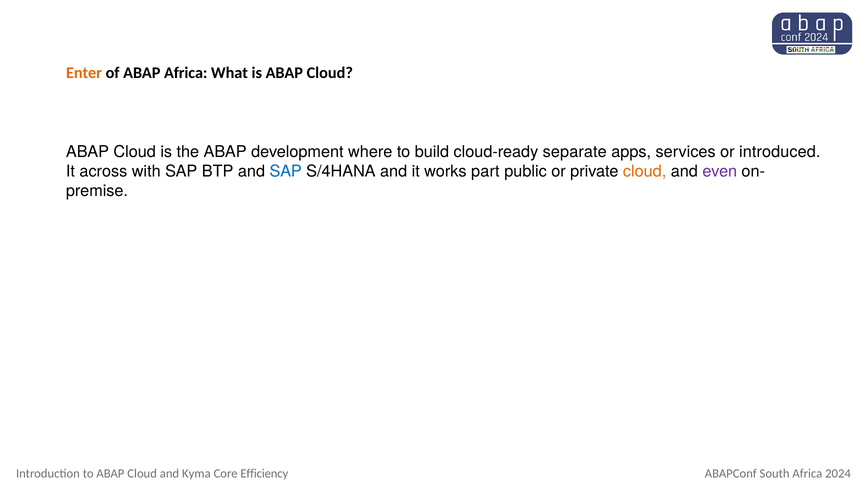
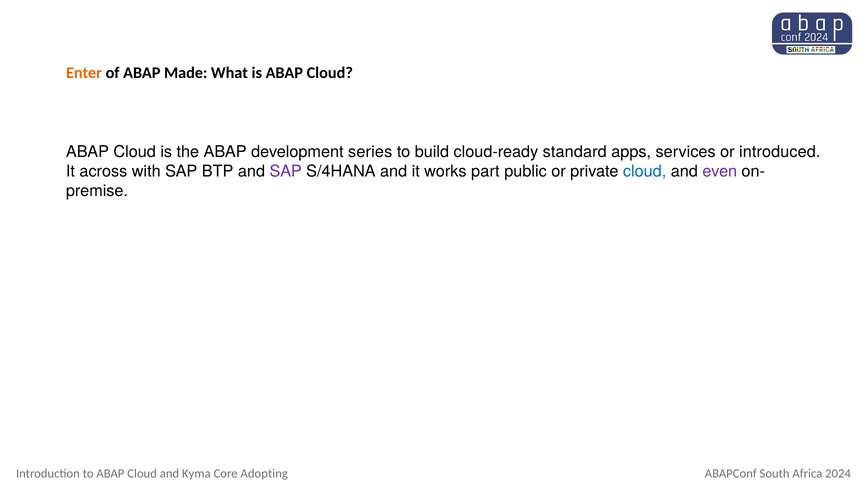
ABAP Africa: Africa -> Made
where: where -> series
separate: separate -> standard
SAP at (286, 171) colour: blue -> purple
cloud at (645, 171) colour: orange -> blue
Efficiency: Efficiency -> Adopting
